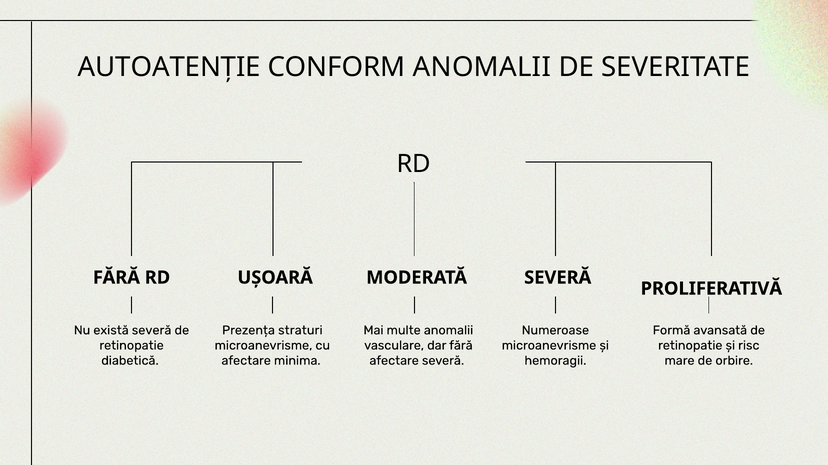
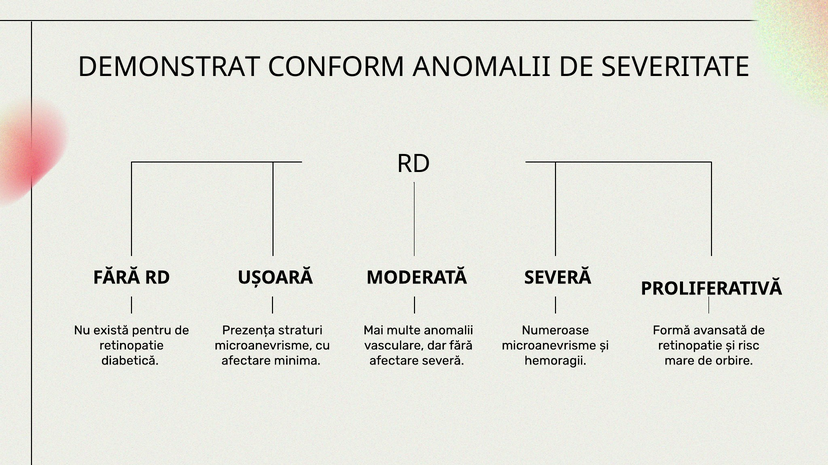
AUTOATENȚIE: AUTOATENȚIE -> DEMONSTRAT
există severă: severă -> pentru
